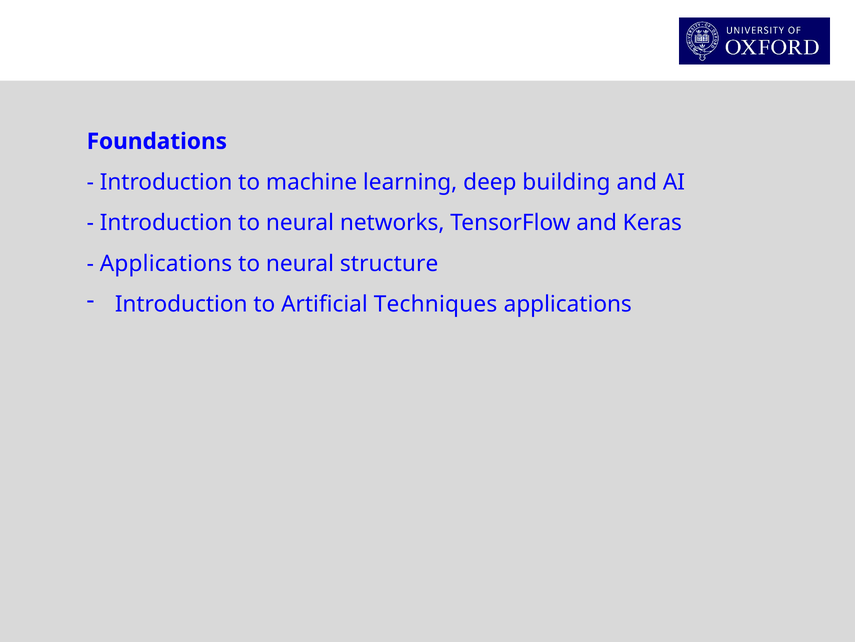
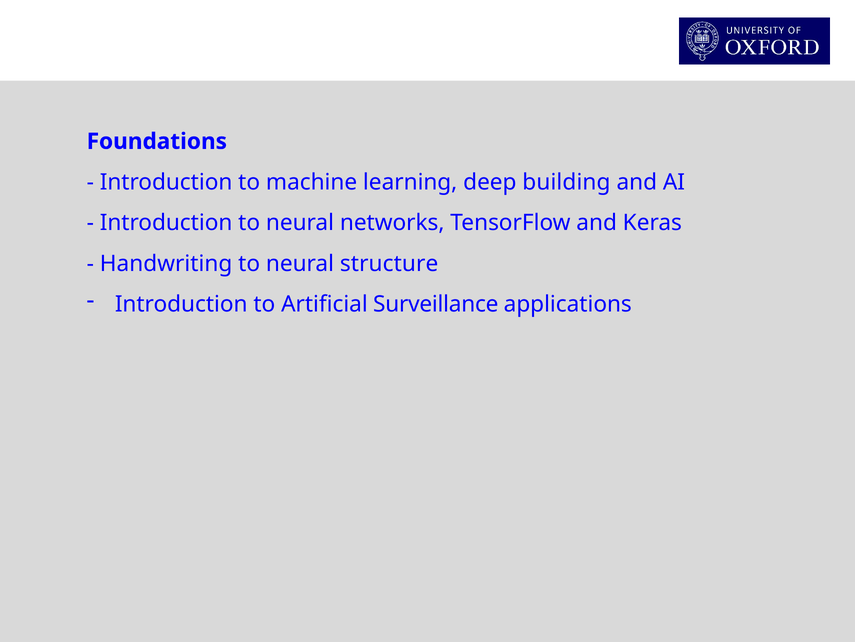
Applications at (166, 263): Applications -> Handwriting
Techniques: Techniques -> Surveillance
